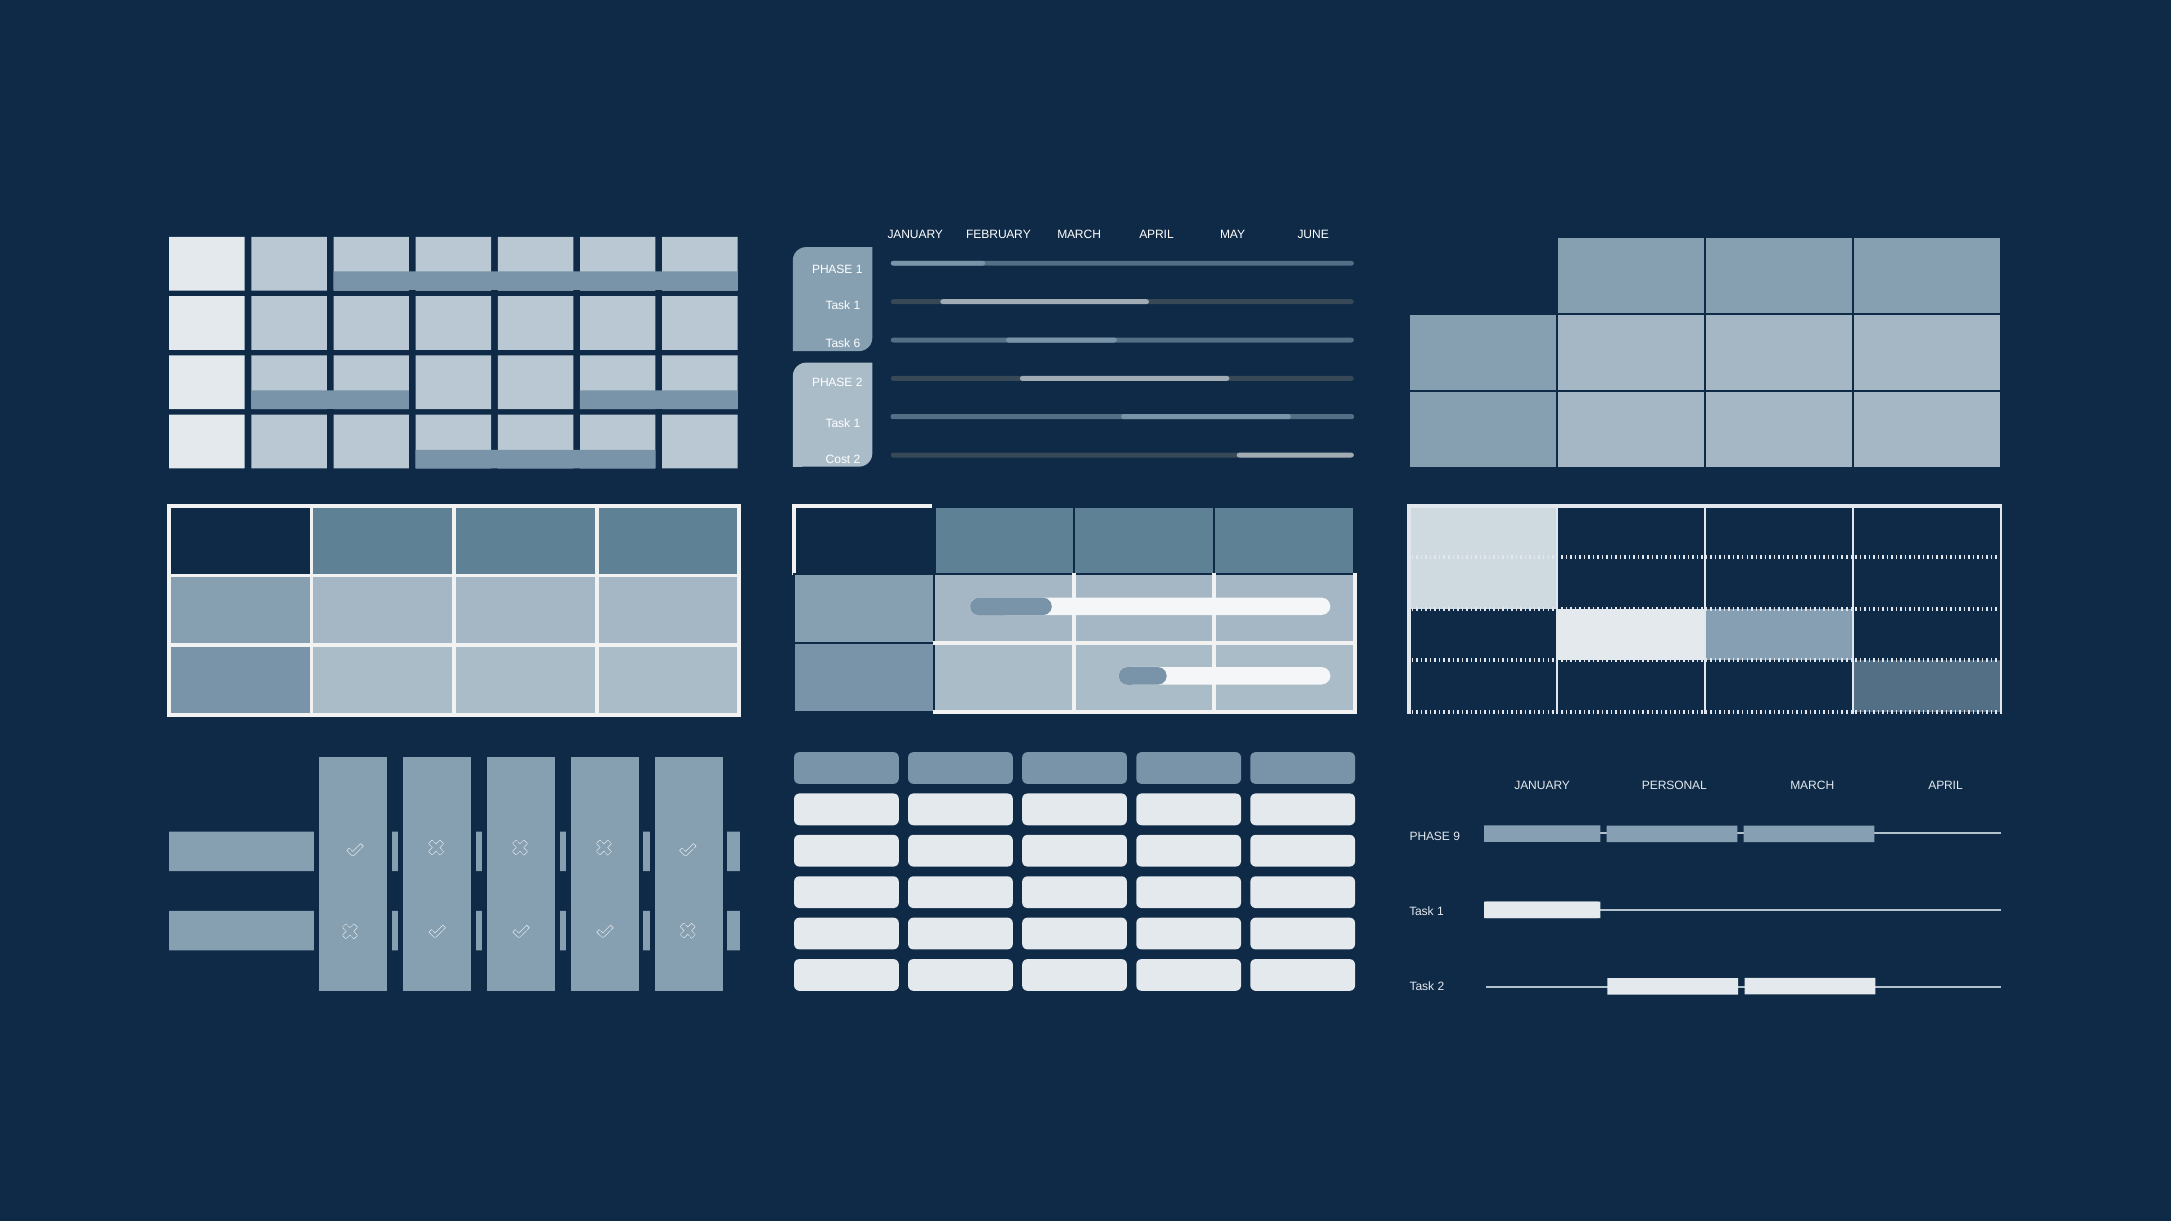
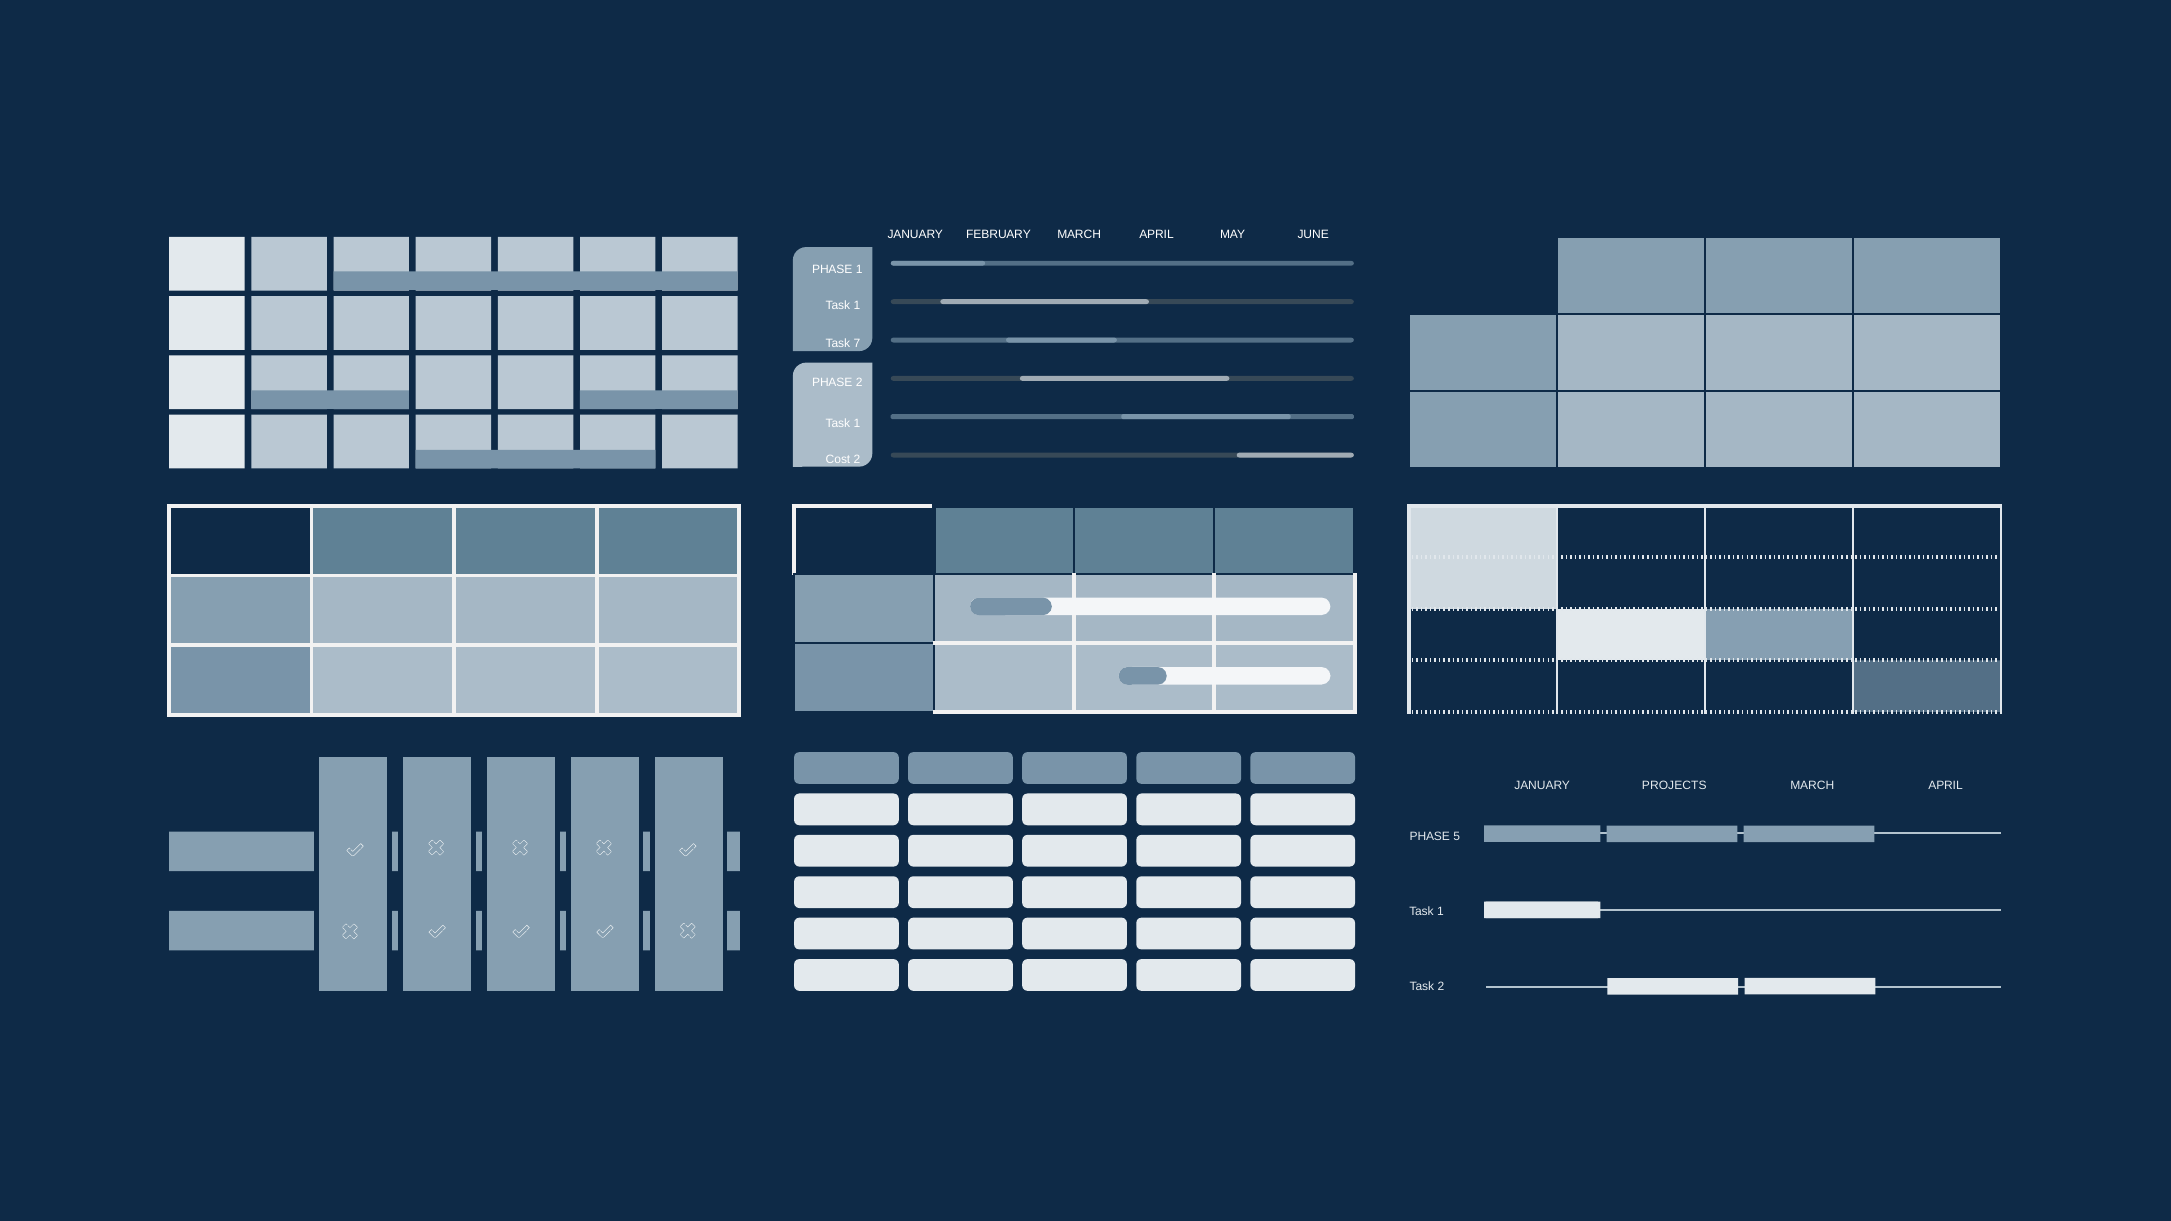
6: 6 -> 7
PERSONAL: PERSONAL -> PROJECTS
9: 9 -> 5
